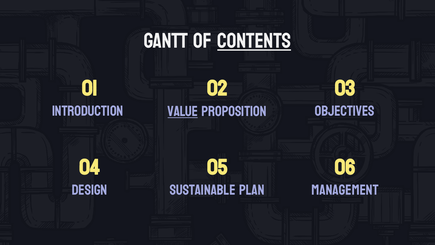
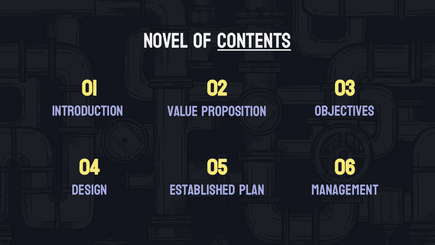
Gantt: Gantt -> Novel
Value underline: present -> none
Sustainable: Sustainable -> Established
